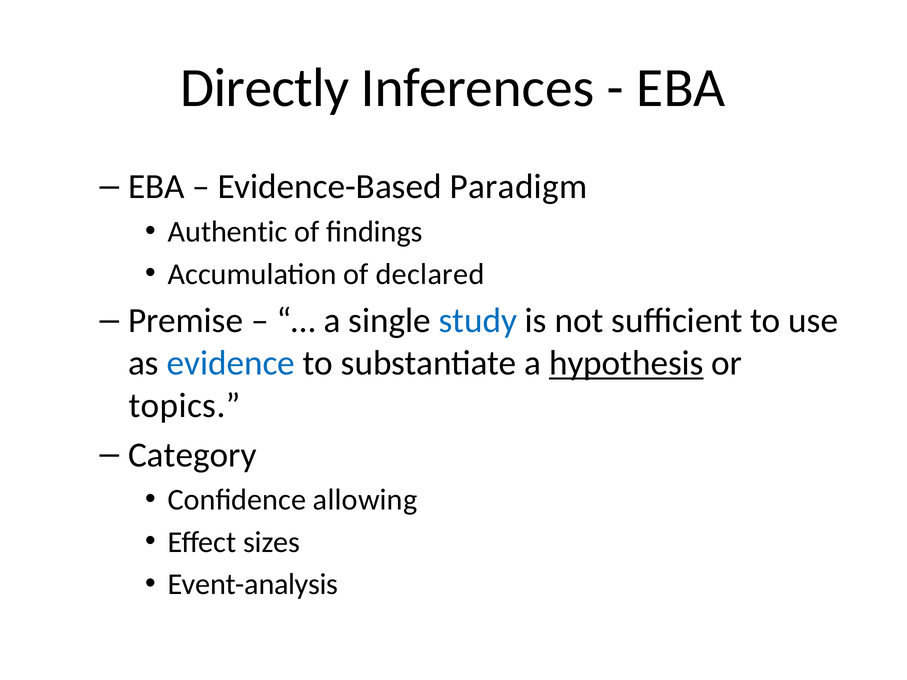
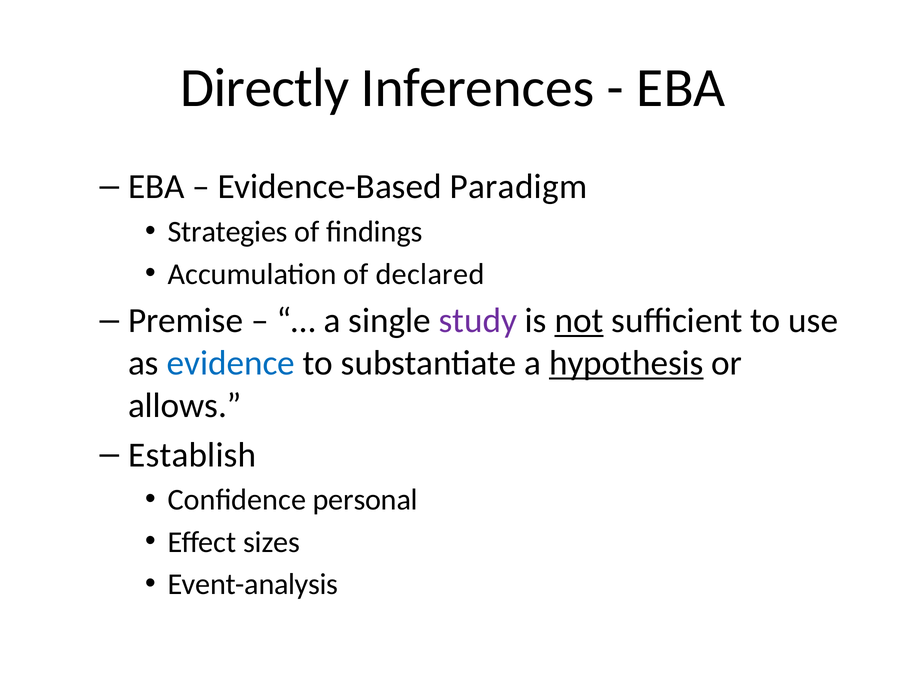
Authentic: Authentic -> Strategies
study colour: blue -> purple
not underline: none -> present
topics: topics -> allows
Category: Category -> Establish
allowing: allowing -> personal
